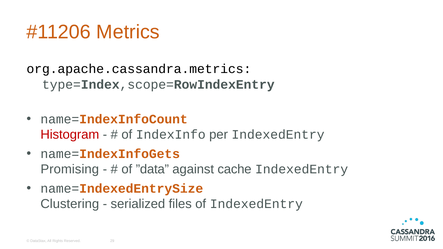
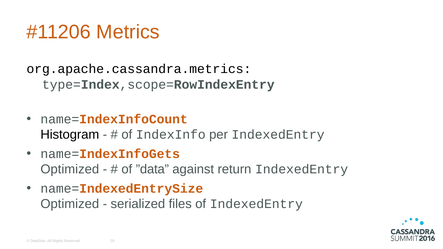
Histogram colour: red -> black
Promising at (70, 169): Promising -> Optimized
cache: cache -> return
Clustering at (70, 204): Clustering -> Optimized
